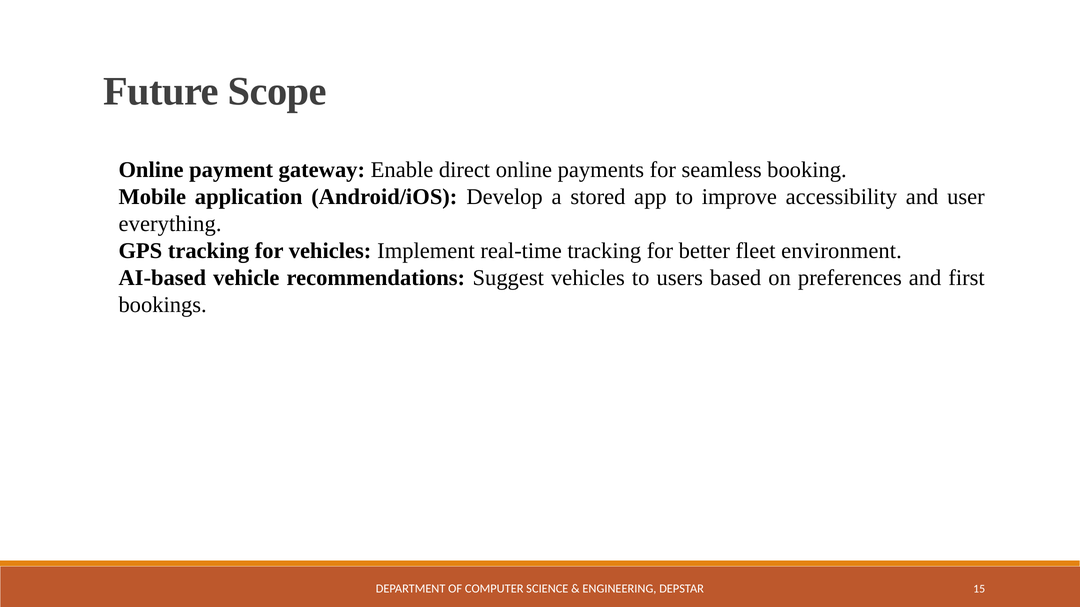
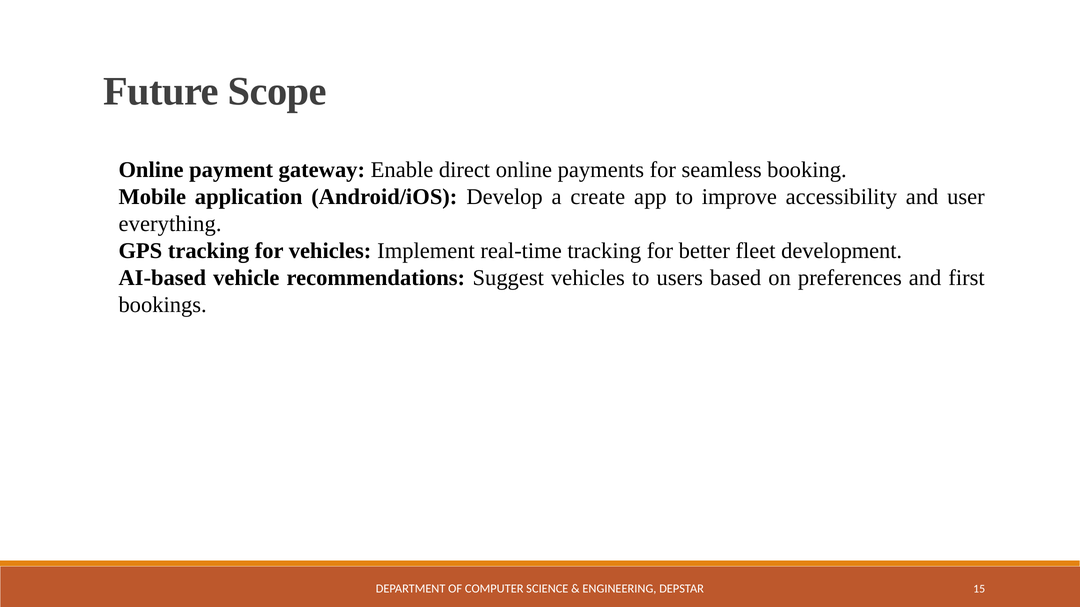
stored: stored -> create
environment: environment -> development
